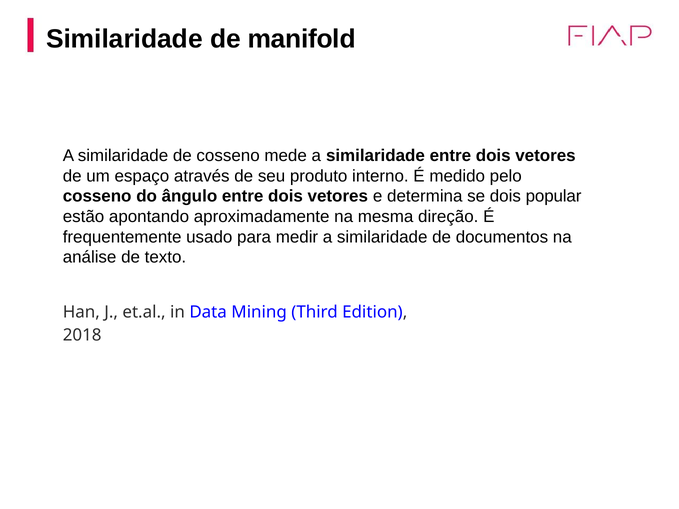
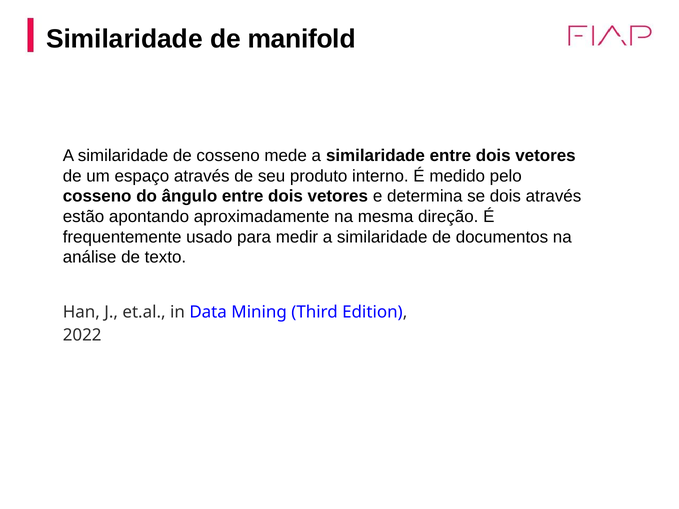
dois popular: popular -> através
2018: 2018 -> 2022
